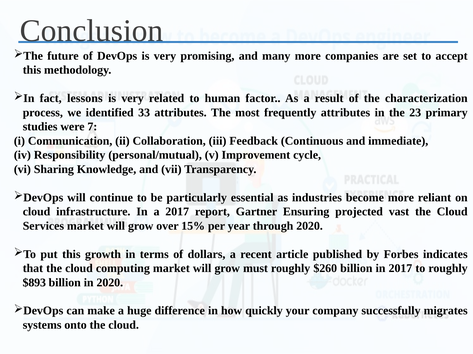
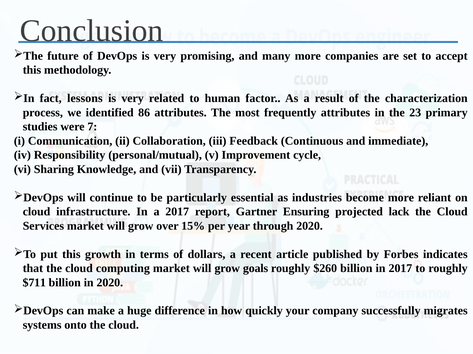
33: 33 -> 86
vast: vast -> lack
must: must -> goals
$893: $893 -> $711
